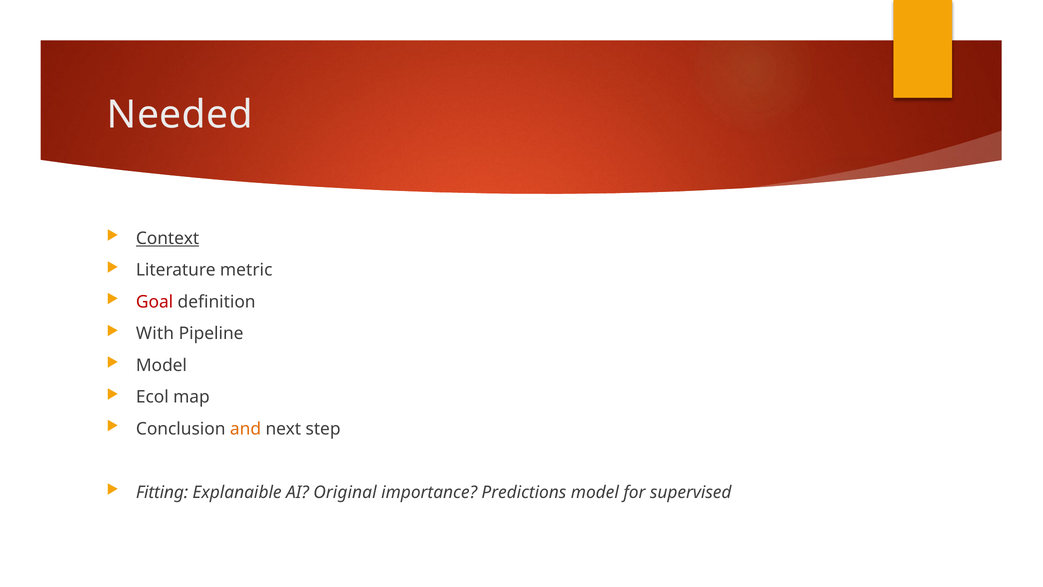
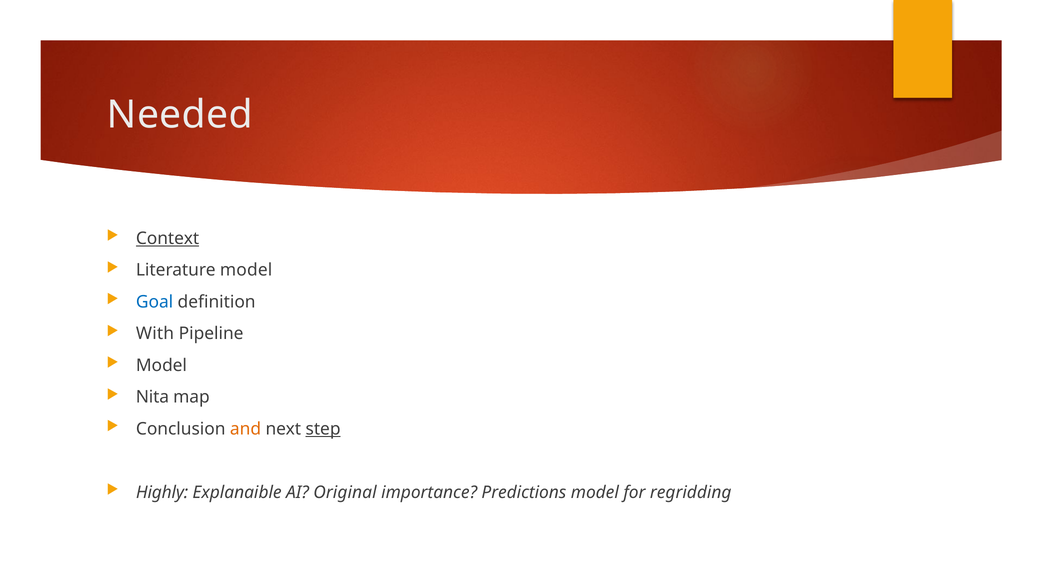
Literature metric: metric -> model
Goal colour: red -> blue
Ecol: Ecol -> Nita
step underline: none -> present
Fitting: Fitting -> Highly
supervised: supervised -> regridding
